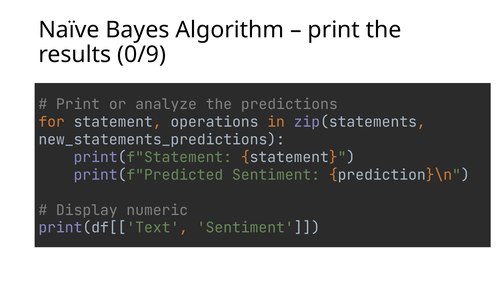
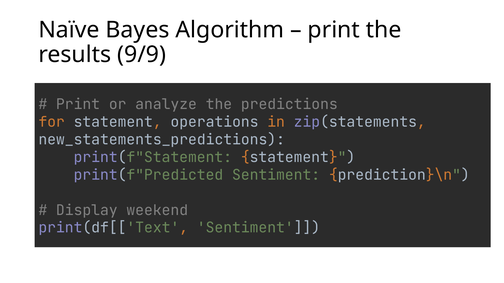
0/9: 0/9 -> 9/9
numeric: numeric -> weekend
